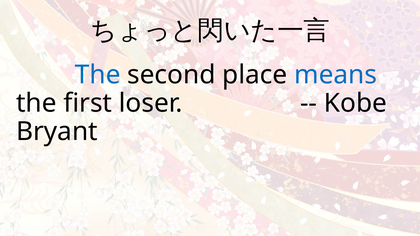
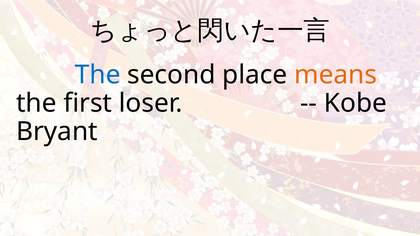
means colour: blue -> orange
